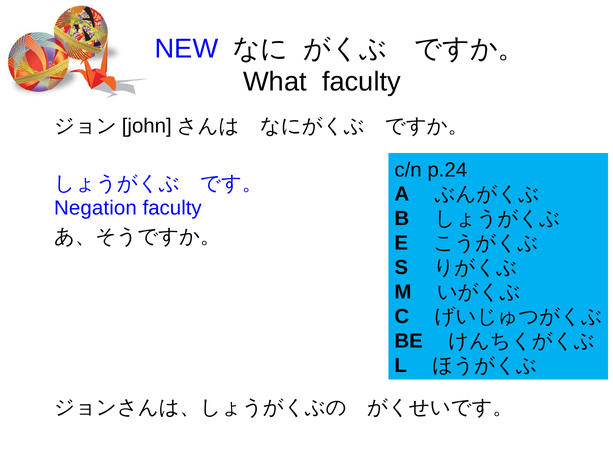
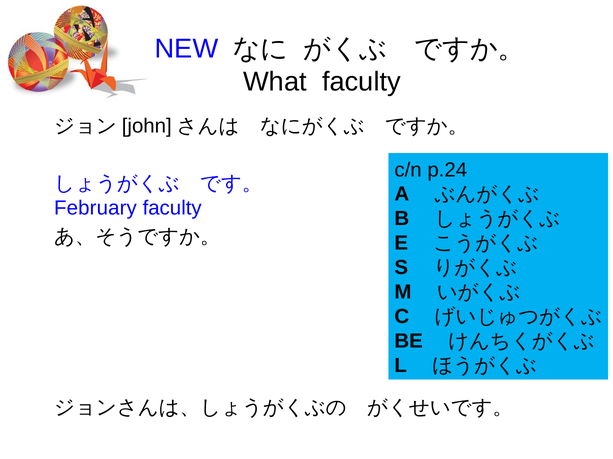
Negation: Negation -> February
